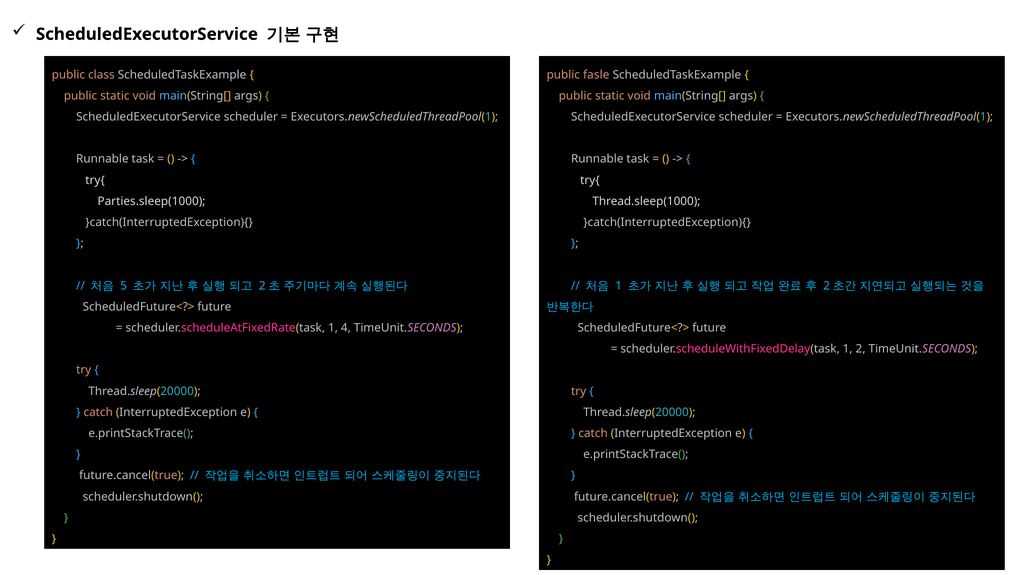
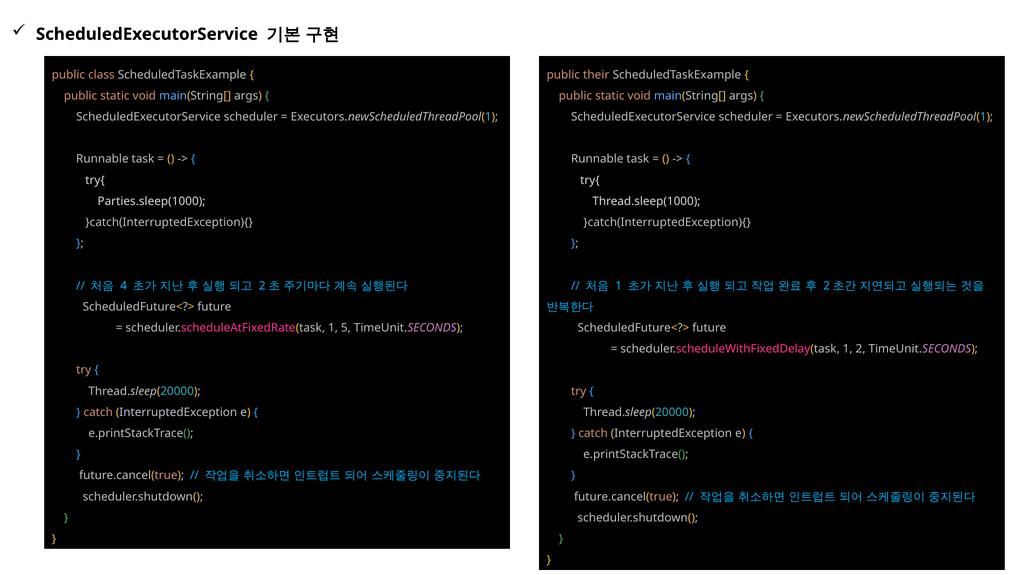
fasle: fasle -> their
5: 5 -> 4
4: 4 -> 5
